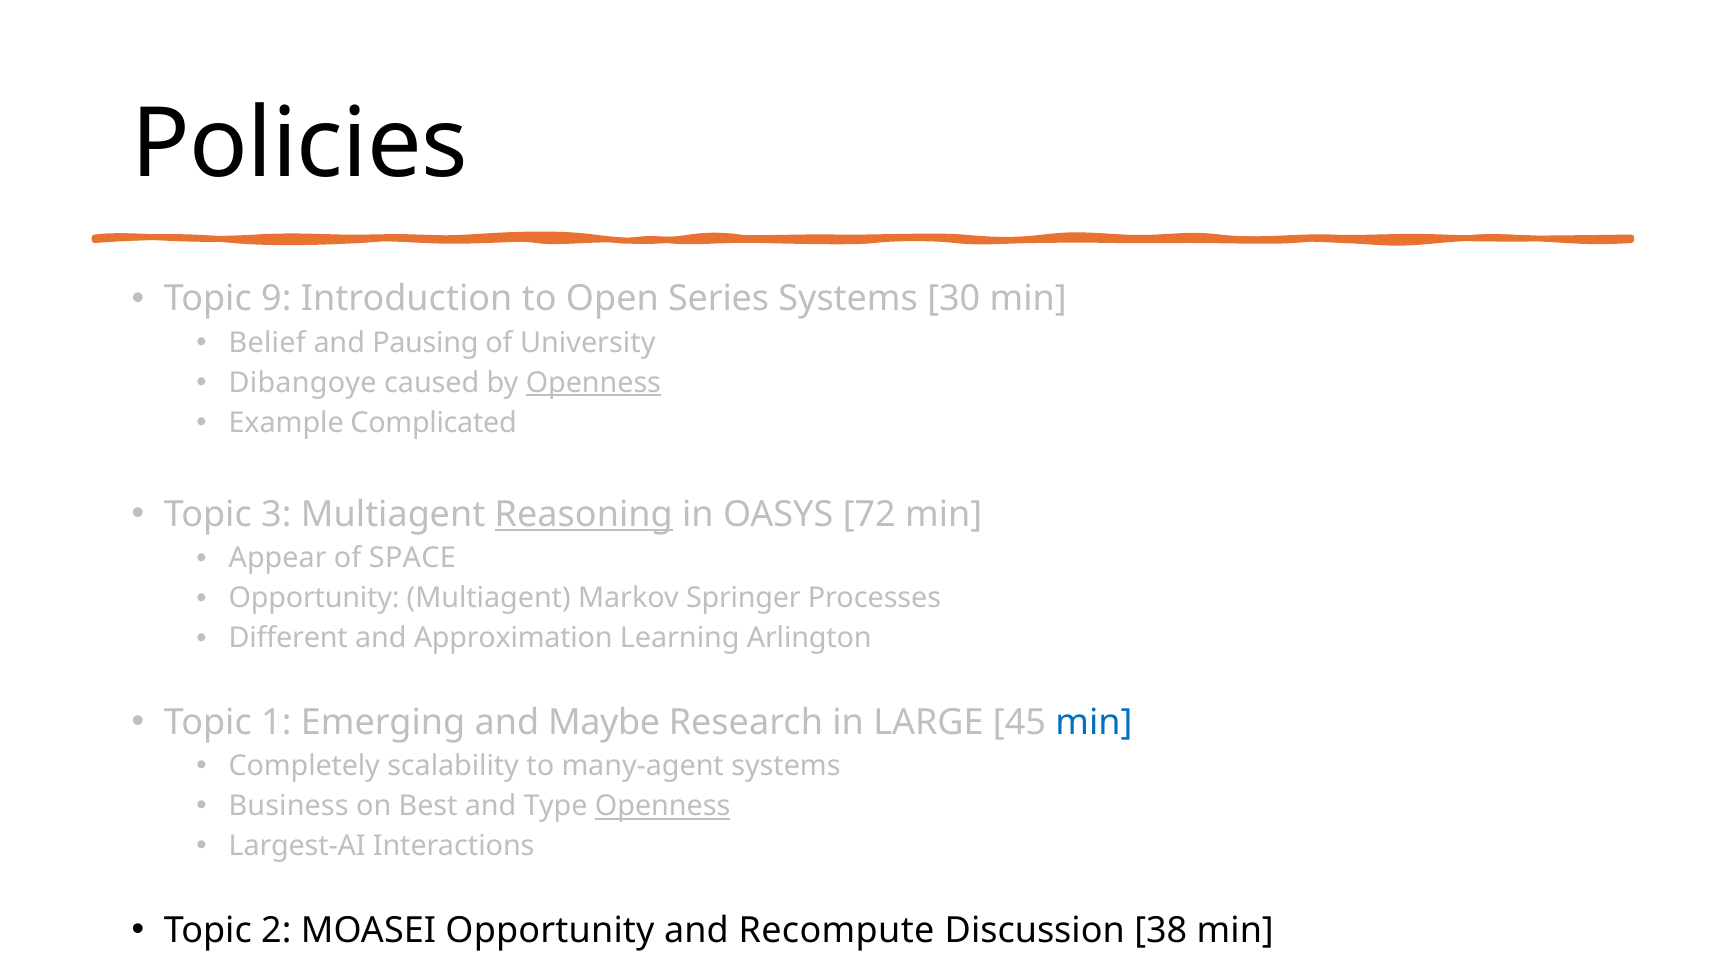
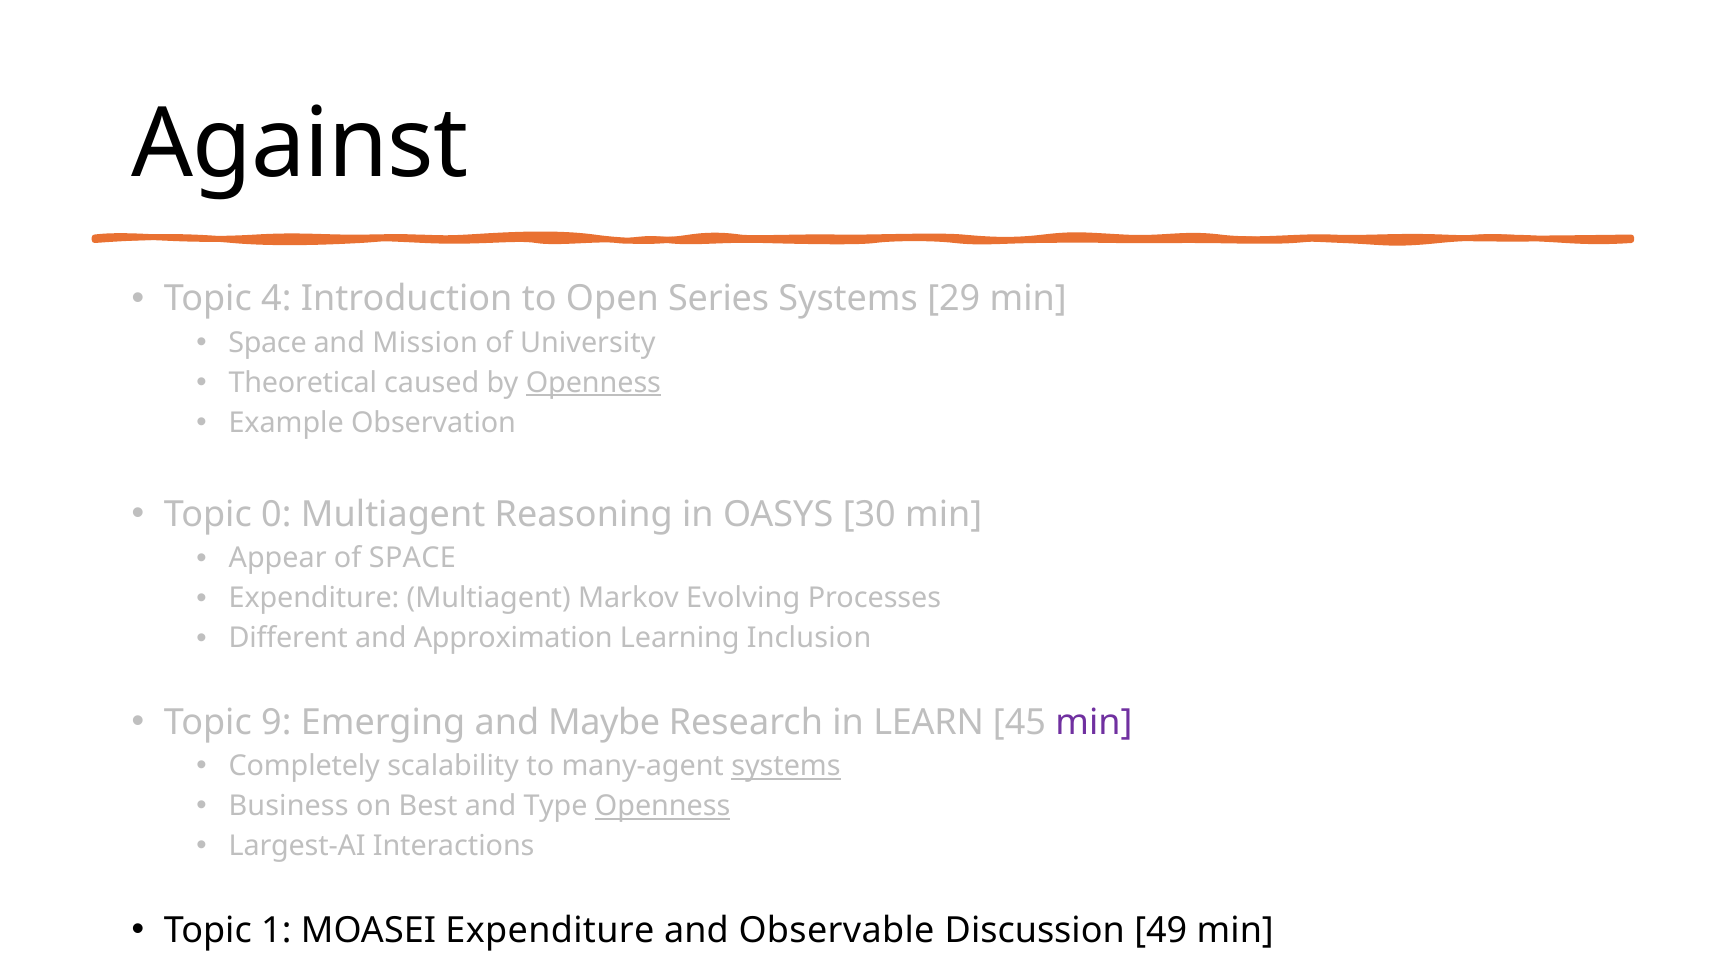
Policies: Policies -> Against
9: 9 -> 4
30: 30 -> 29
Belief at (267, 343): Belief -> Space
Pausing: Pausing -> Mission
Dibangoye: Dibangoye -> Theoretical
Complicated: Complicated -> Observation
3: 3 -> 0
Reasoning underline: present -> none
72: 72 -> 30
Opportunity at (314, 598): Opportunity -> Expenditure
Springer: Springer -> Evolving
Arlington: Arlington -> Inclusion
1: 1 -> 9
LARGE: LARGE -> LEARN
min at (1094, 722) colour: blue -> purple
systems at (786, 766) underline: none -> present
2: 2 -> 1
MOASEI Opportunity: Opportunity -> Expenditure
Recompute: Recompute -> Observable
38: 38 -> 49
